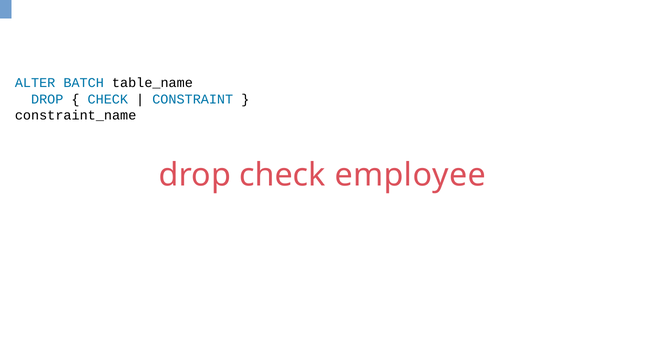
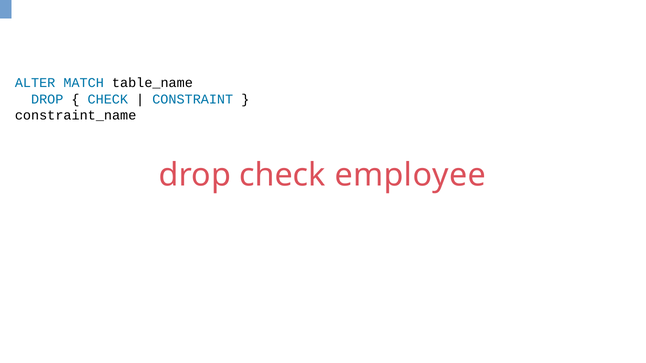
BATCH: BATCH -> MATCH
